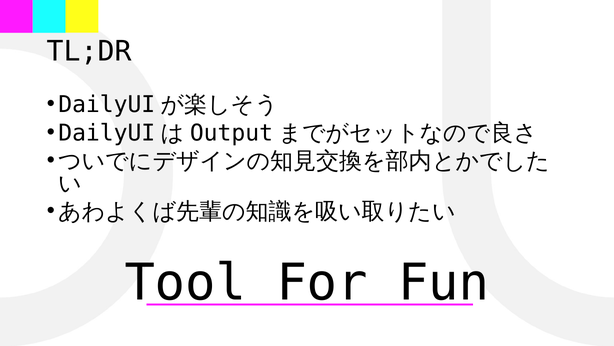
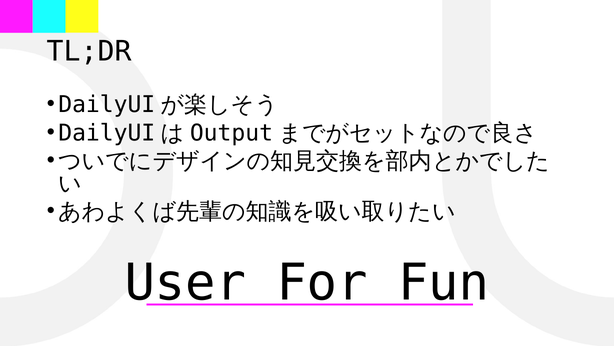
Tool: Tool -> User
